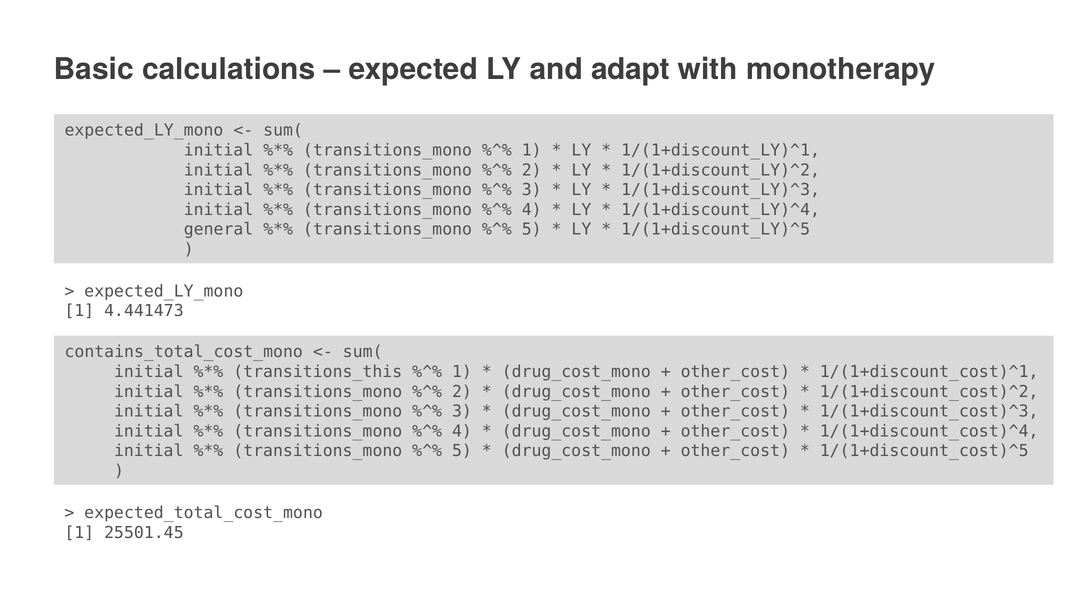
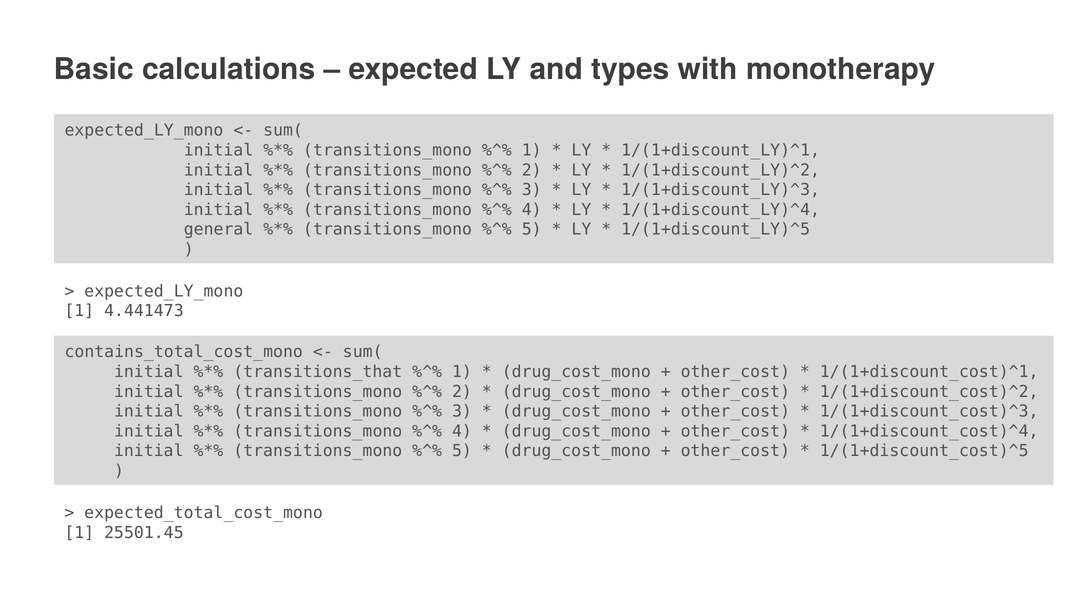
adapt: adapt -> types
transitions_this: transitions_this -> transitions_that
